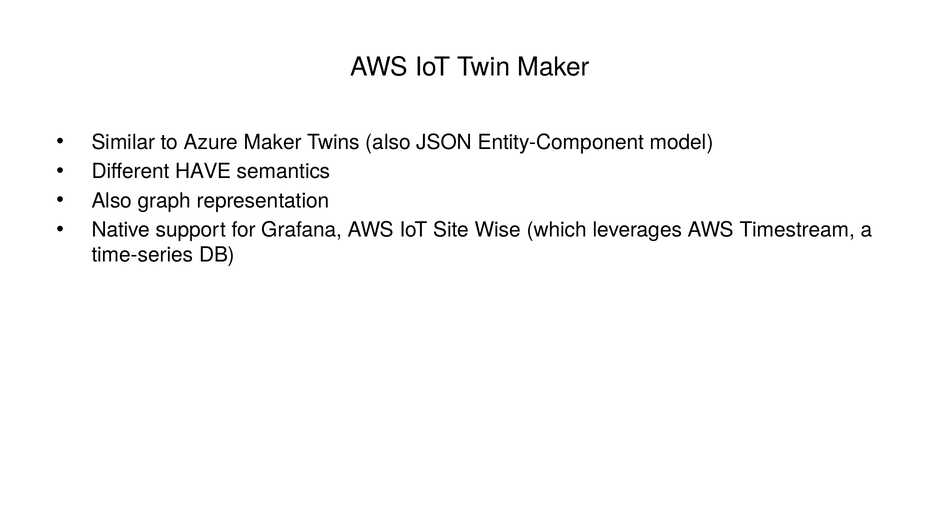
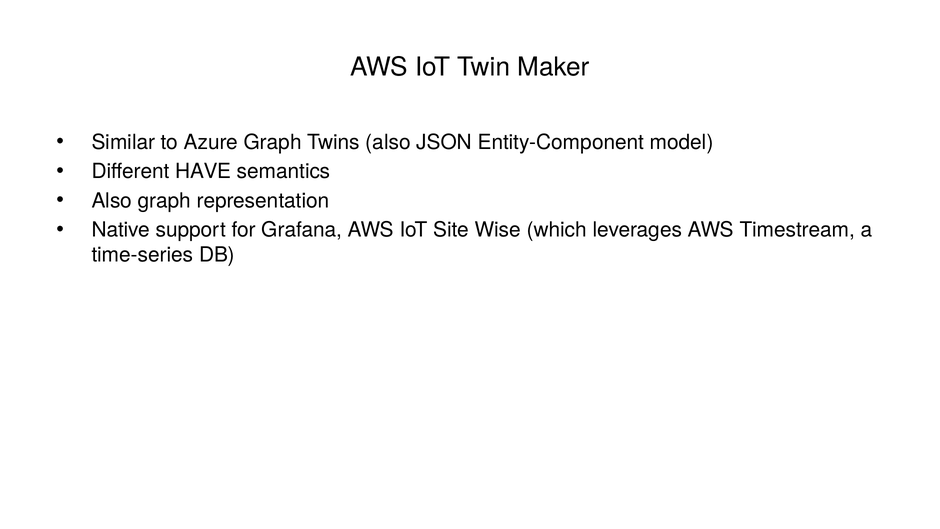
Azure Maker: Maker -> Graph
